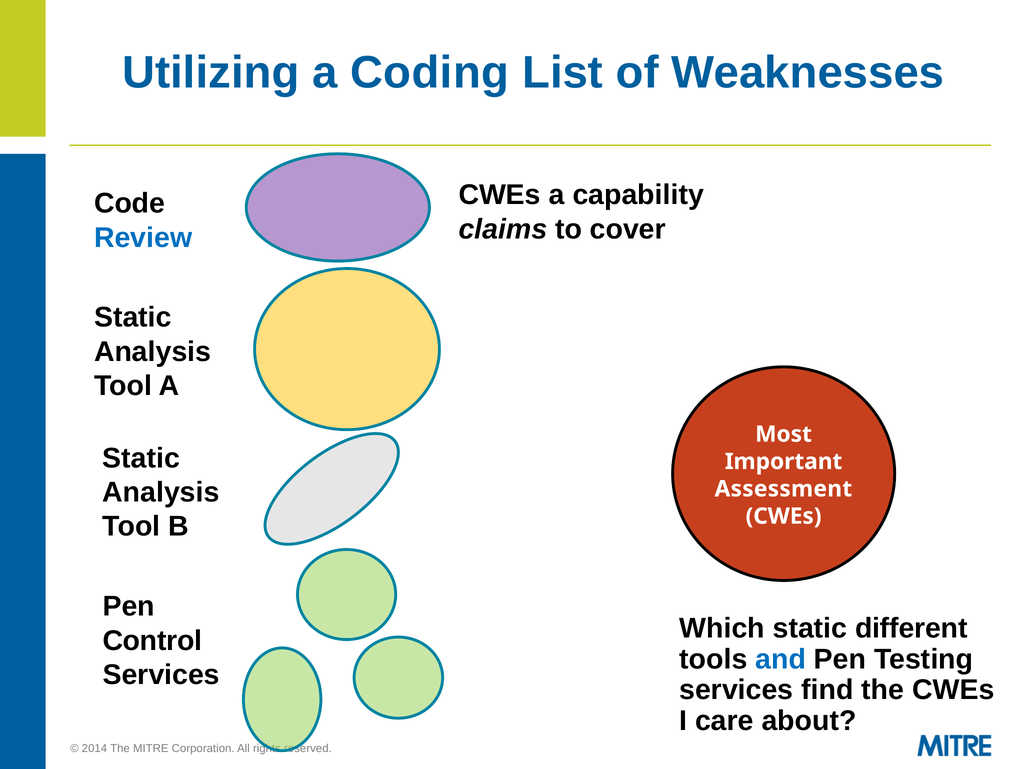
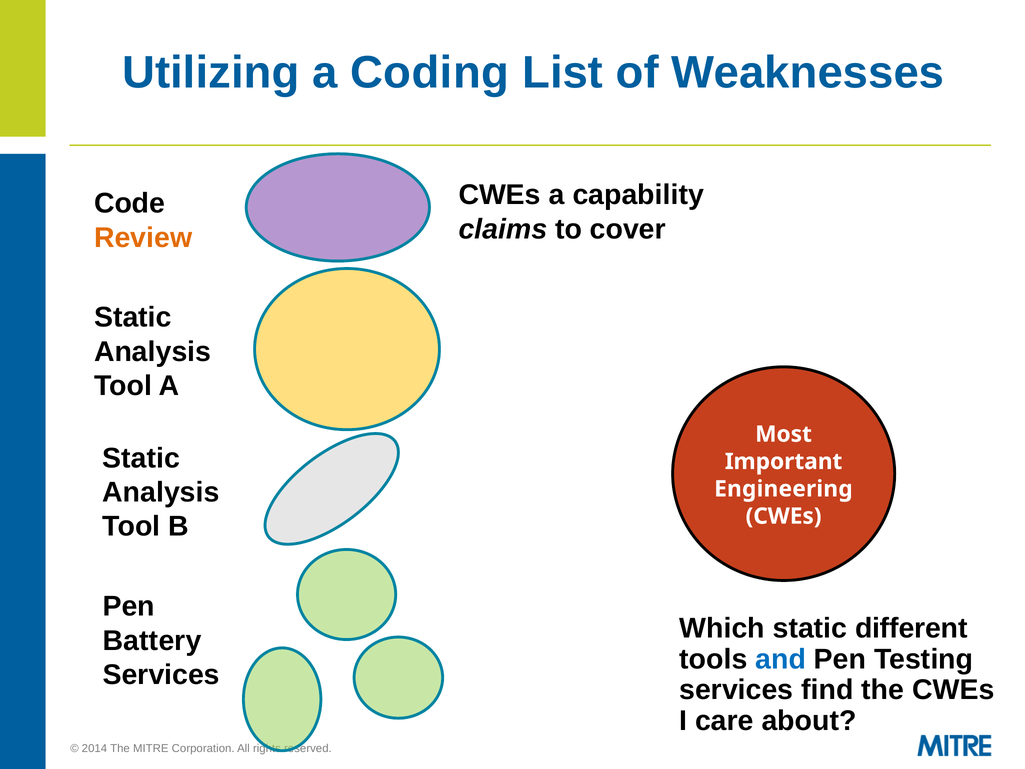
Review colour: blue -> orange
Assessment: Assessment -> Engineering
Control: Control -> Battery
